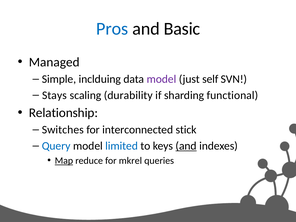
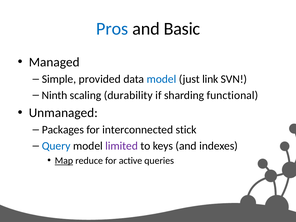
inclduing: inclduing -> provided
model at (161, 79) colour: purple -> blue
self: self -> link
Stays: Stays -> Ninth
Relationship: Relationship -> Unmanaged
Switches: Switches -> Packages
limited colour: blue -> purple
and at (186, 146) underline: present -> none
mkrel: mkrel -> active
